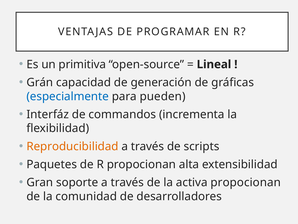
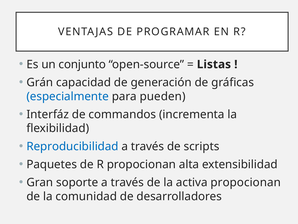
primitiva: primitiva -> conjunto
Lineal: Lineal -> Listas
Reproducibilidad colour: orange -> blue
